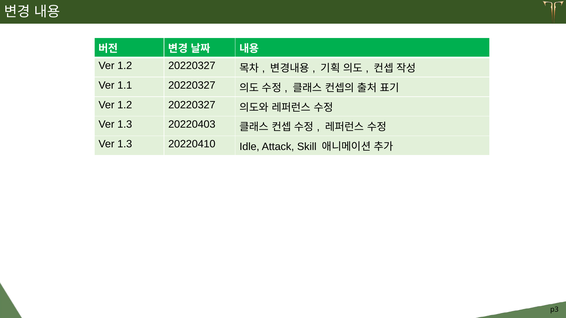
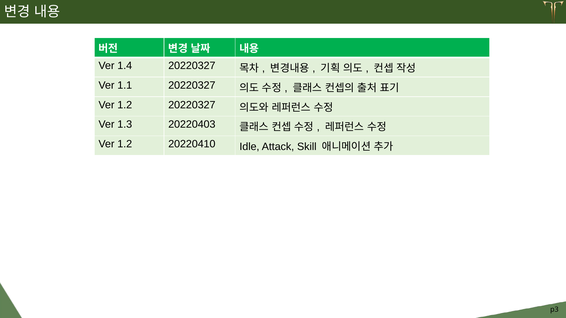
1.2 at (125, 66): 1.2 -> 1.4
1.3 at (125, 144): 1.3 -> 1.2
